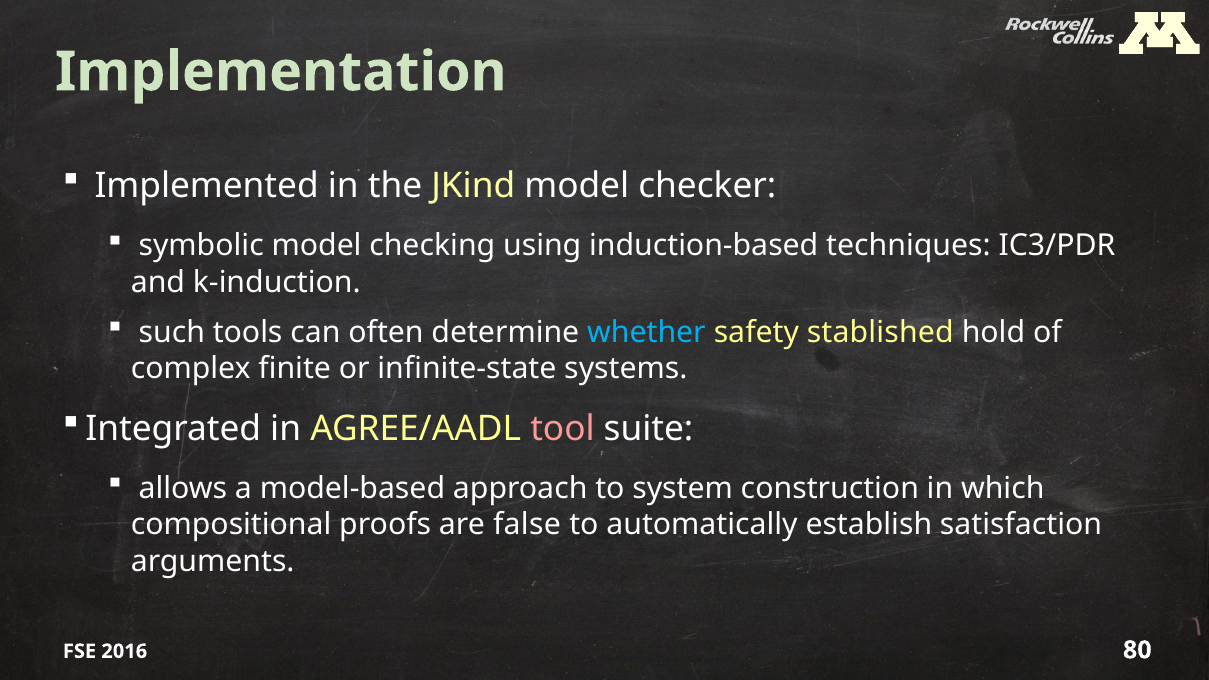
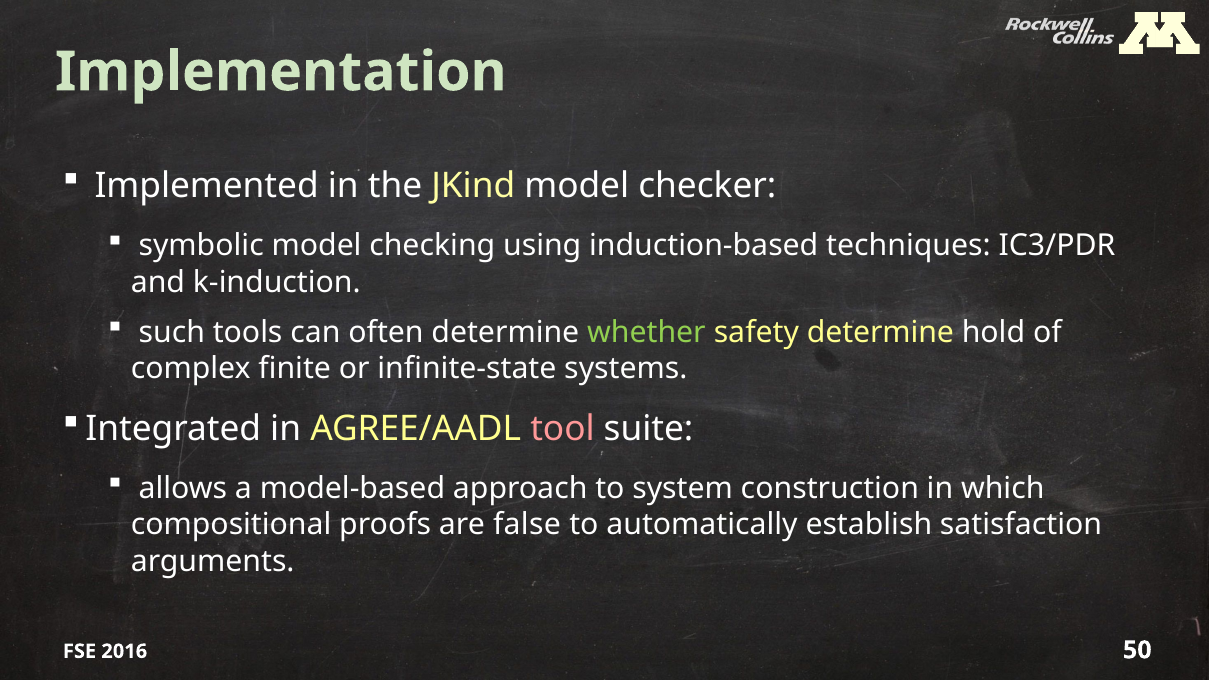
whether colour: light blue -> light green
safety stablished: stablished -> determine
80: 80 -> 50
